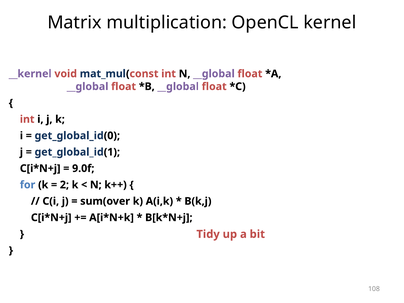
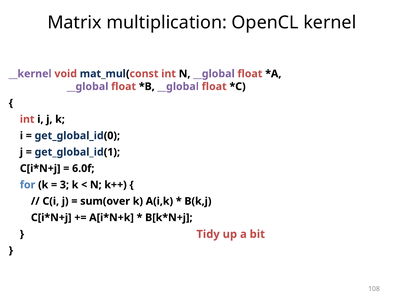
9.0f: 9.0f -> 6.0f
2: 2 -> 3
